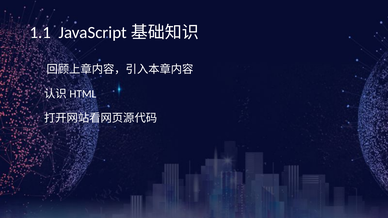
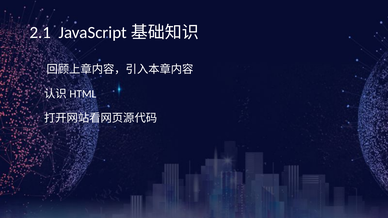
1.1: 1.1 -> 2.1
